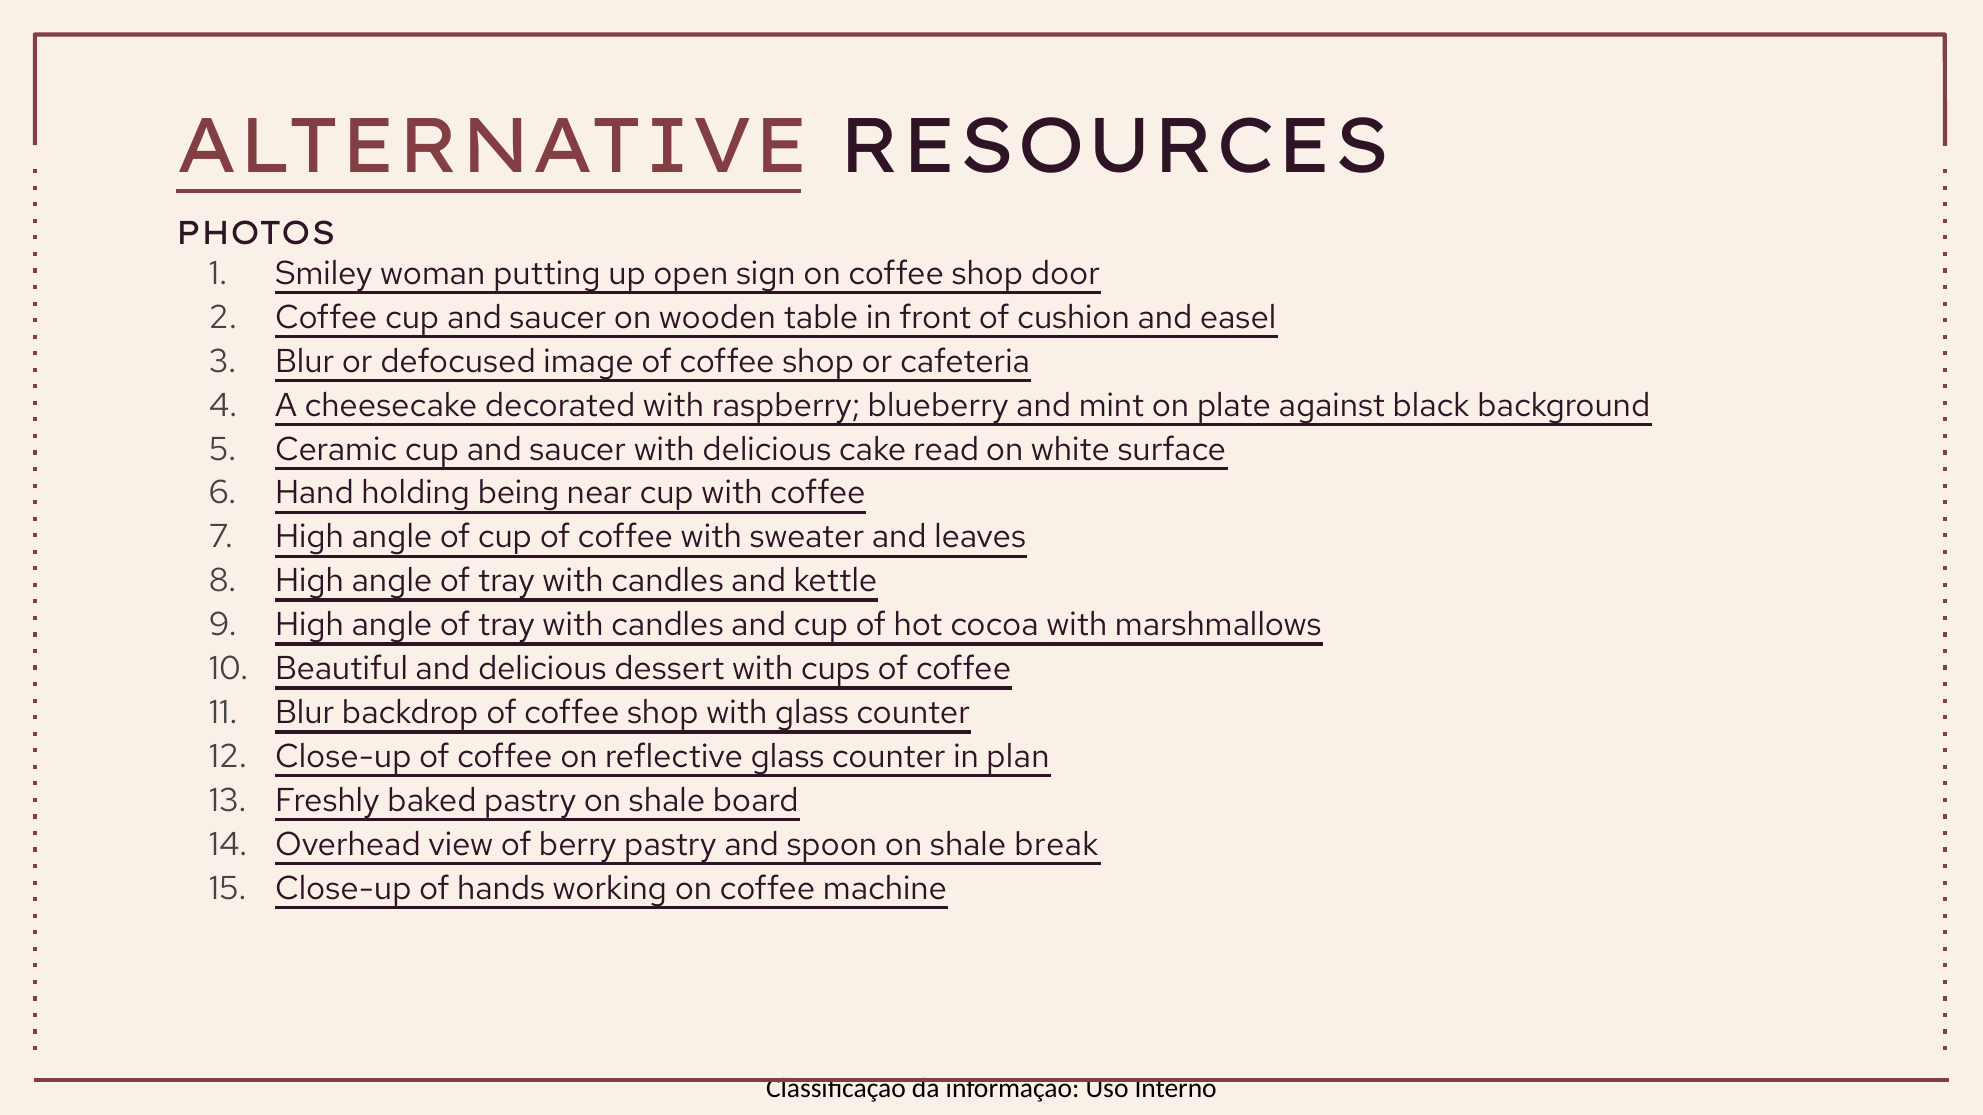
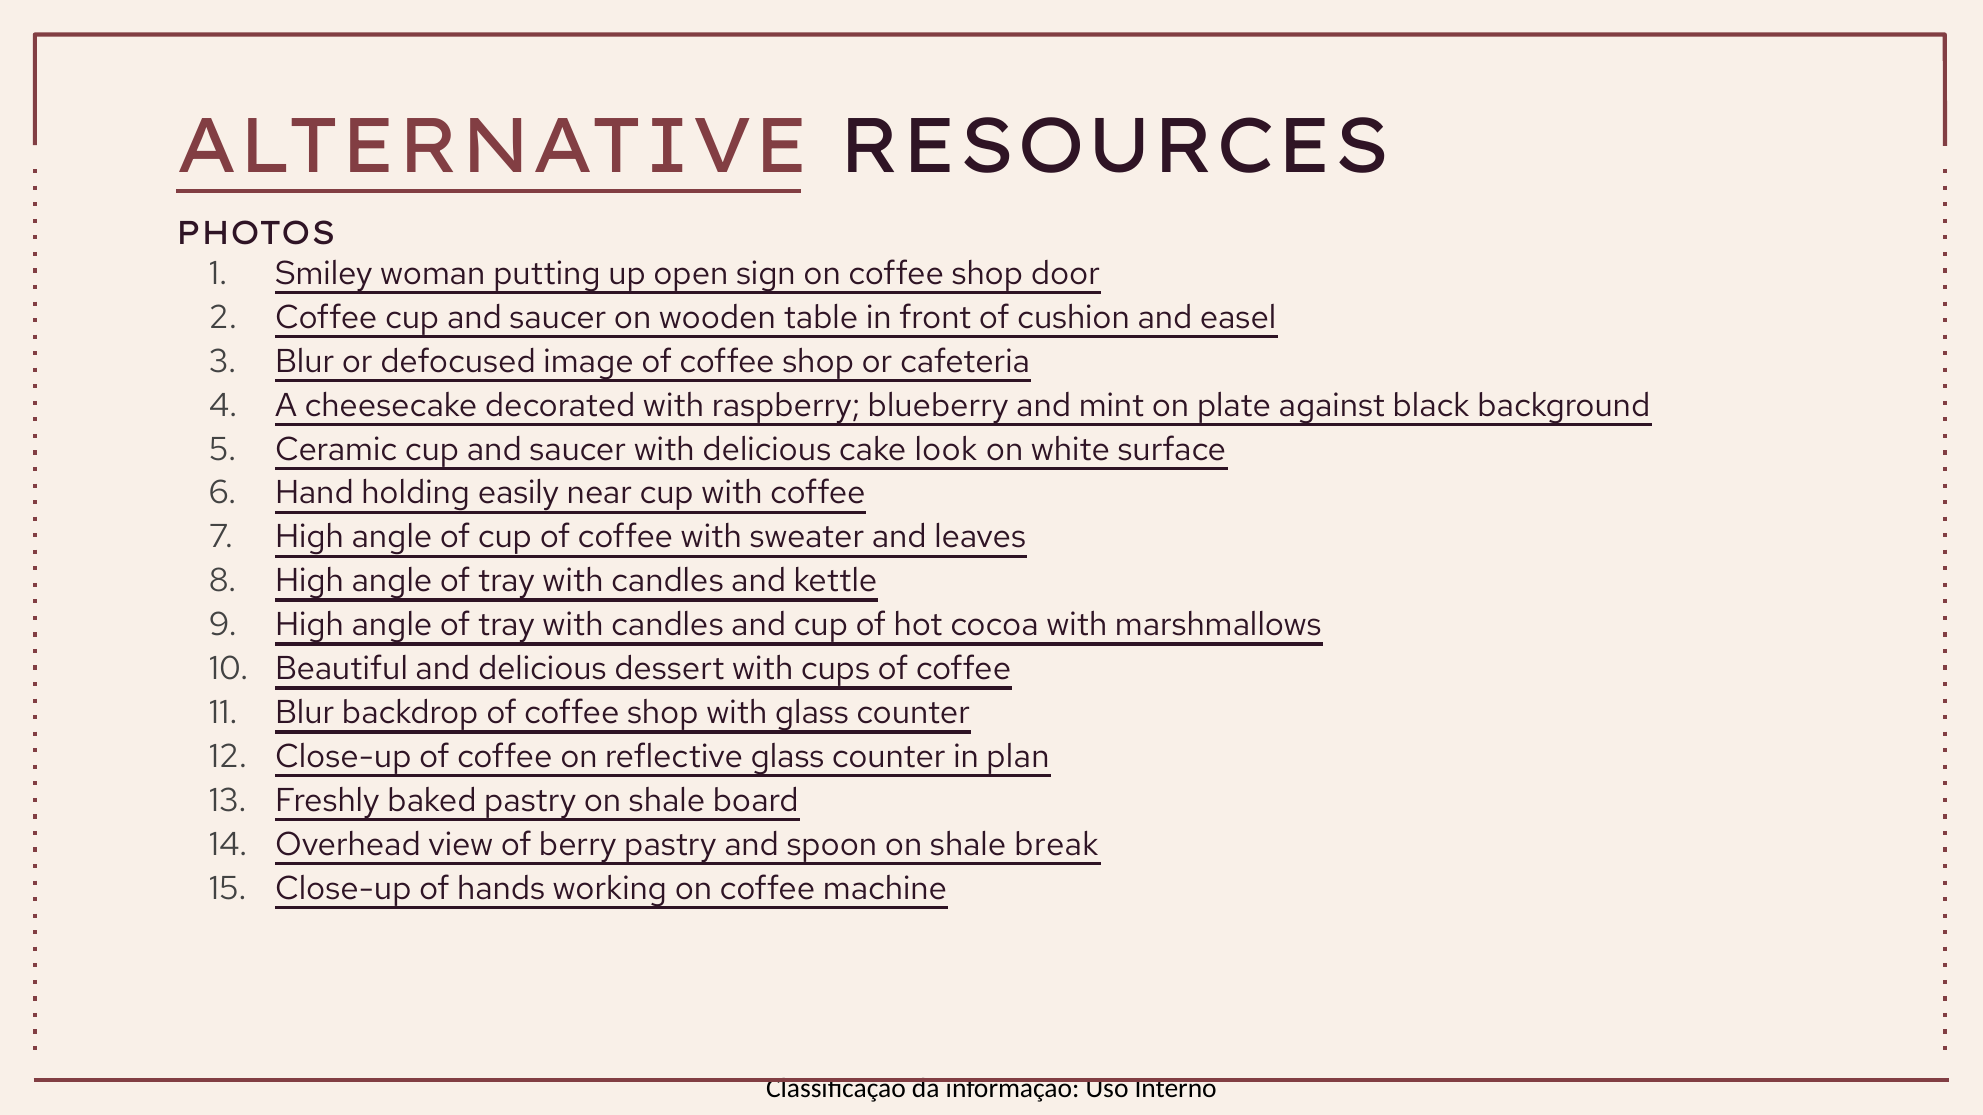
read: read -> look
being: being -> easily
